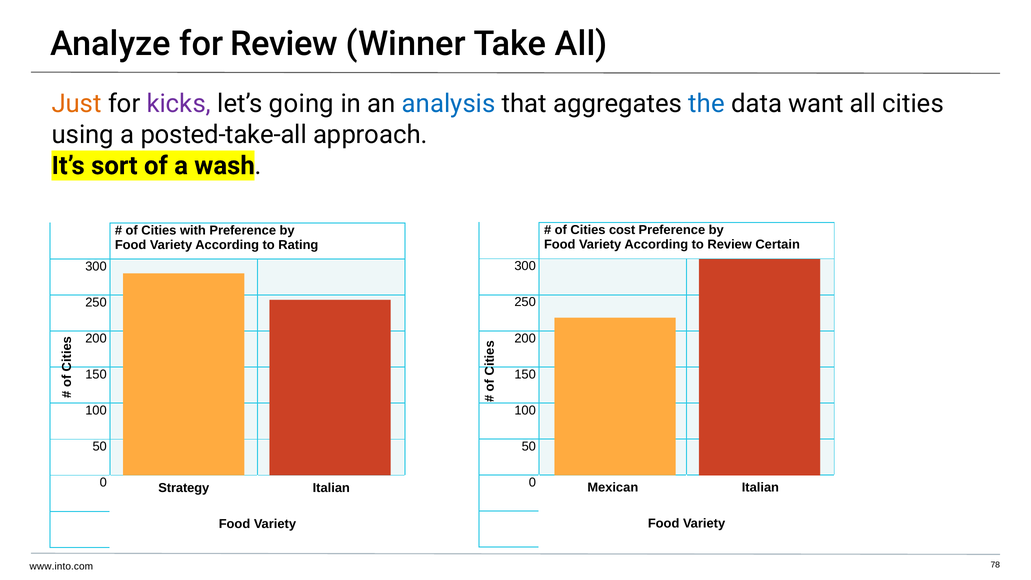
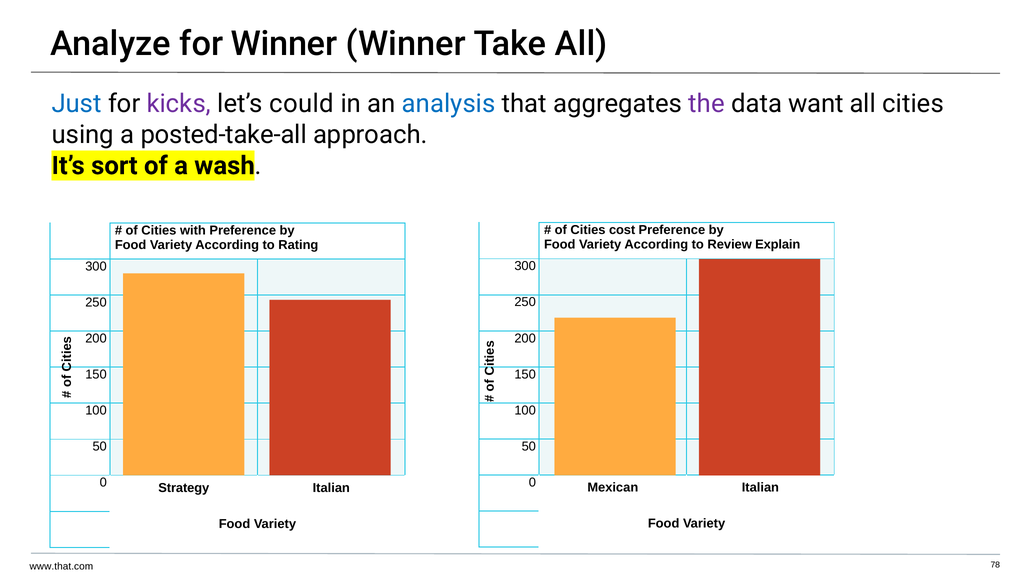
for Review: Review -> Winner
Just colour: orange -> blue
going: going -> could
the colour: blue -> purple
Certain: Certain -> Explain
www.into.com: www.into.com -> www.that.com
